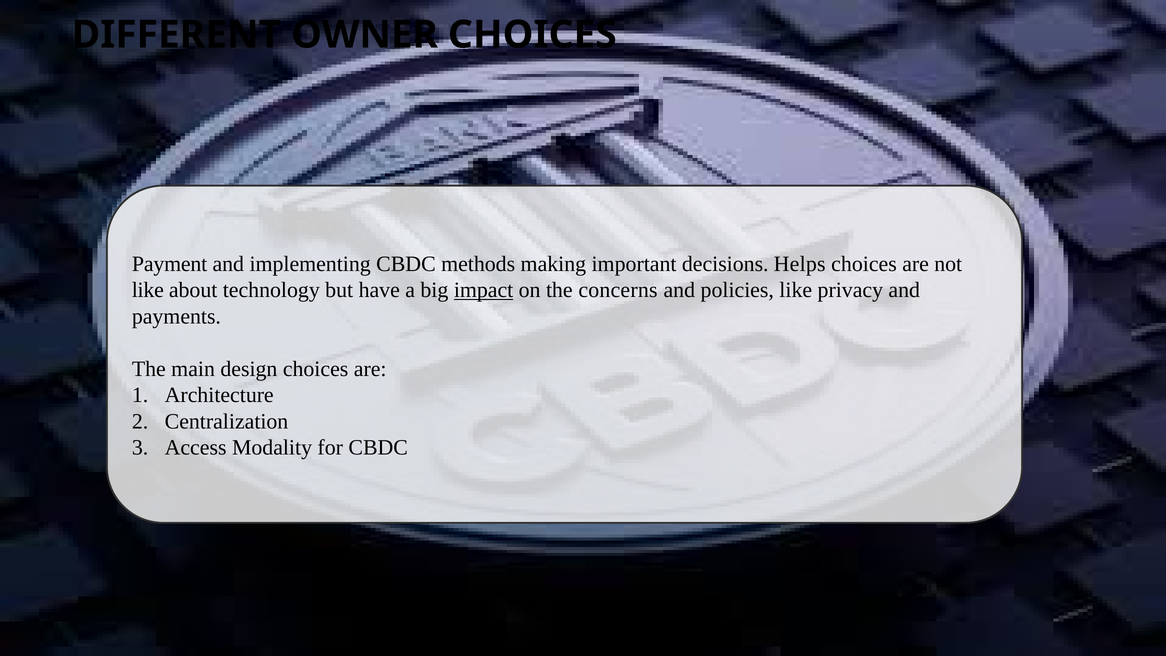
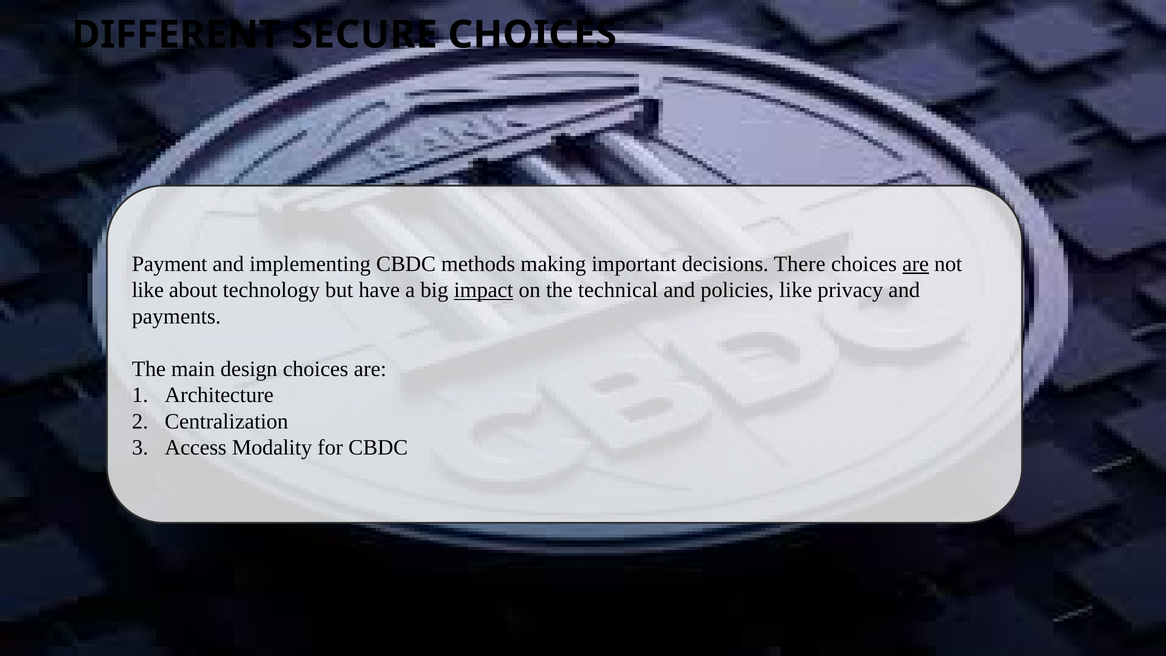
OWNER: OWNER -> SECURE
Helps: Helps -> There
are at (916, 264) underline: none -> present
concerns: concerns -> technical
